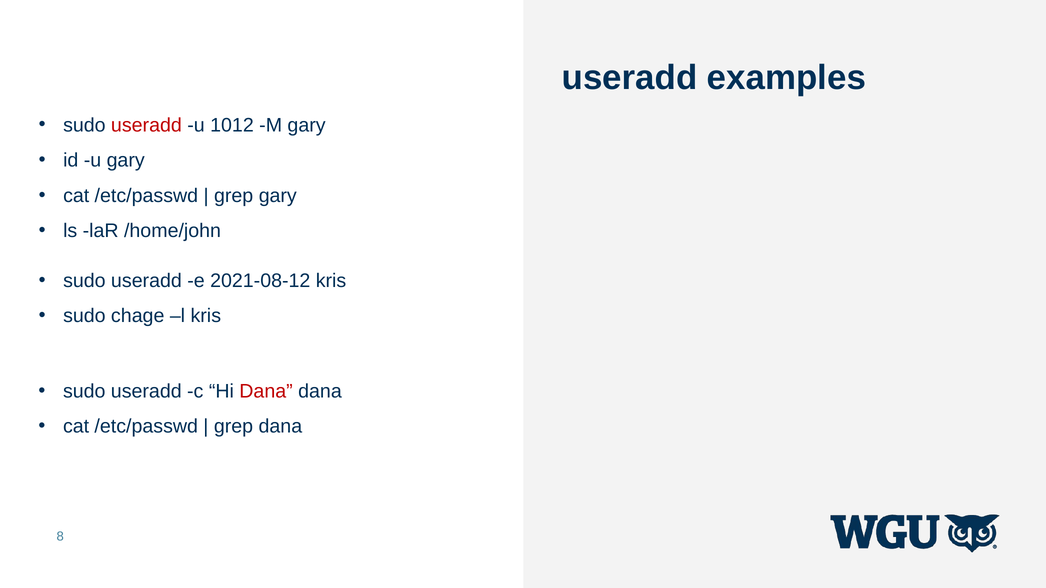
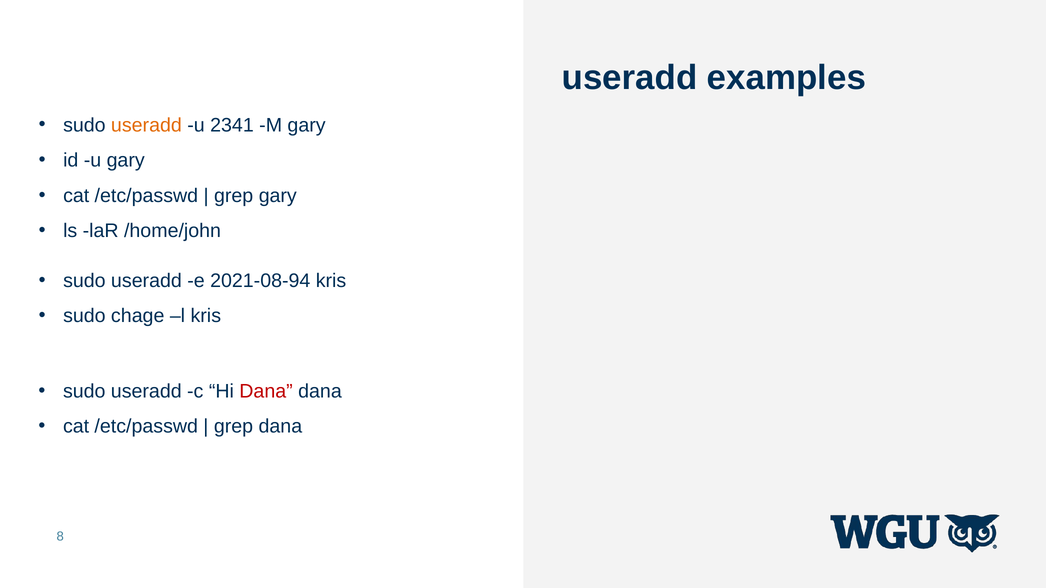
useradd at (146, 125) colour: red -> orange
1012: 1012 -> 2341
2021-08-12: 2021-08-12 -> 2021-08-94
